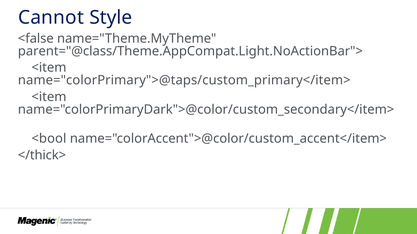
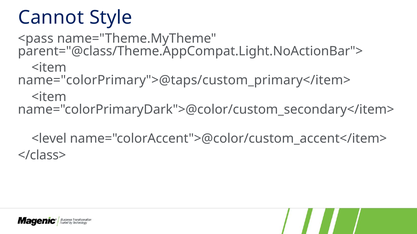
<false: <false -> <pass
<bool: <bool -> <level
</thick>: </thick> -> </class>
